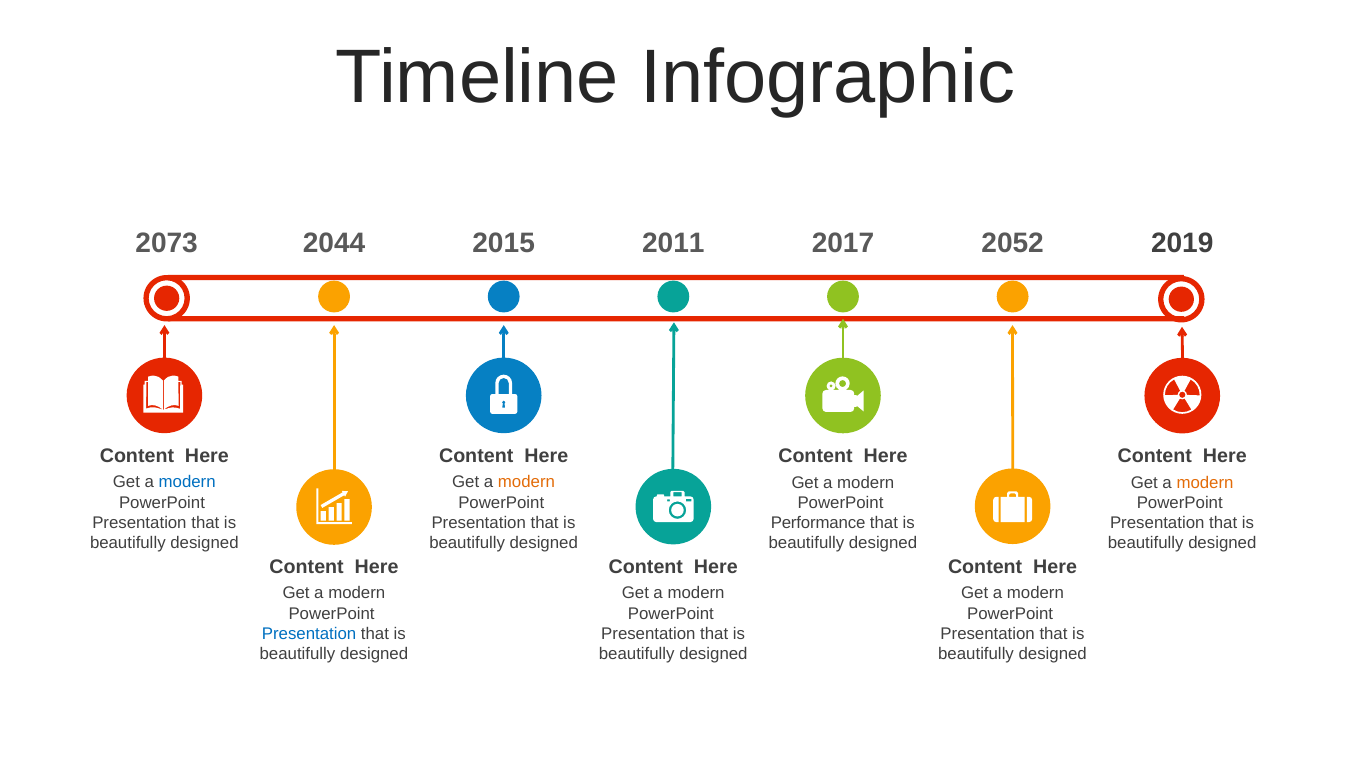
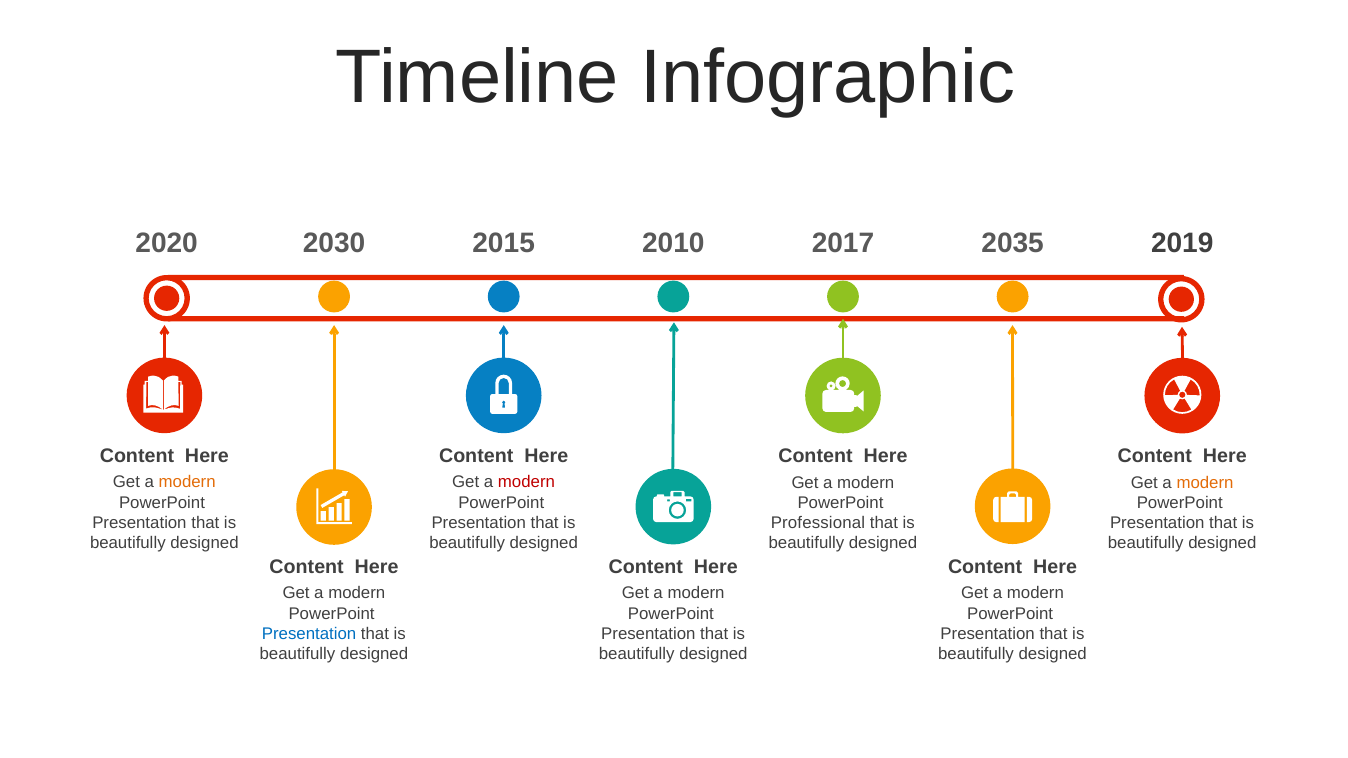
2073: 2073 -> 2020
2044: 2044 -> 2030
2011: 2011 -> 2010
2052: 2052 -> 2035
modern at (187, 483) colour: blue -> orange
modern at (526, 483) colour: orange -> red
Performance: Performance -> Professional
